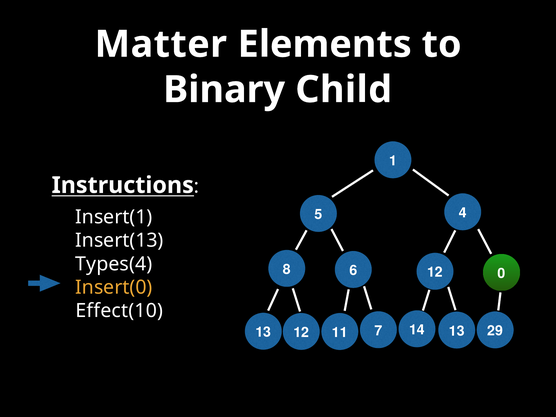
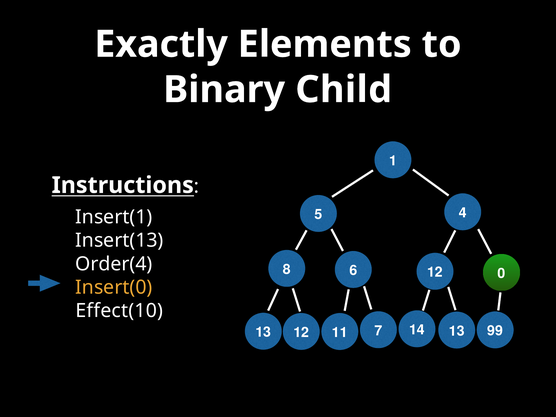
Matter: Matter -> Exactly
Types(4: Types(4 -> Order(4
29: 29 -> 99
